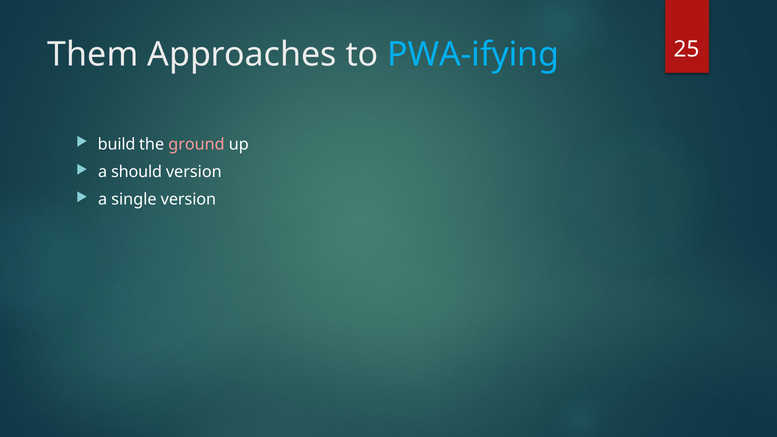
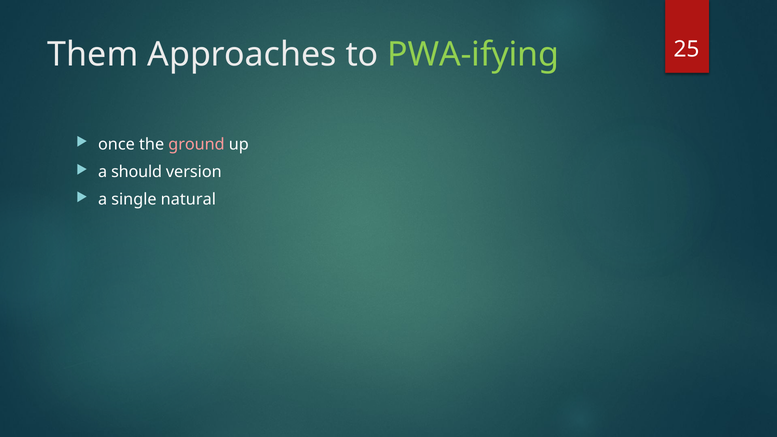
PWA-ifying colour: light blue -> light green
build: build -> once
single version: version -> natural
